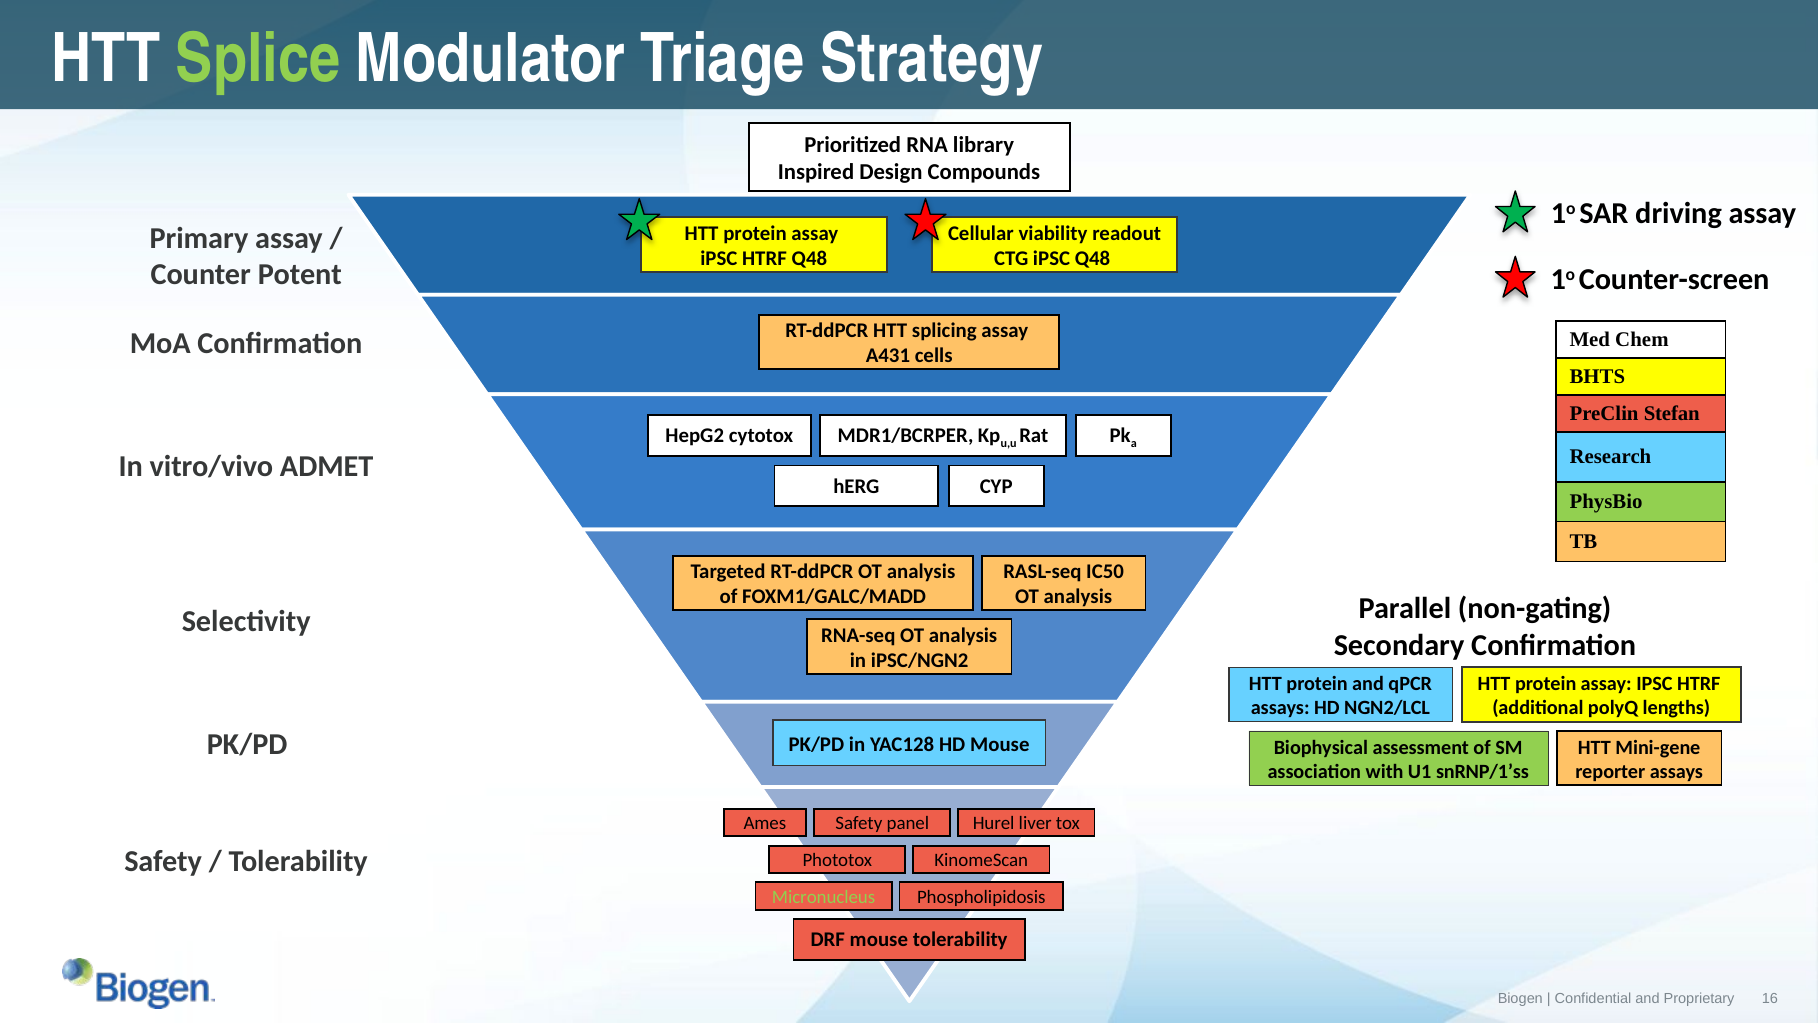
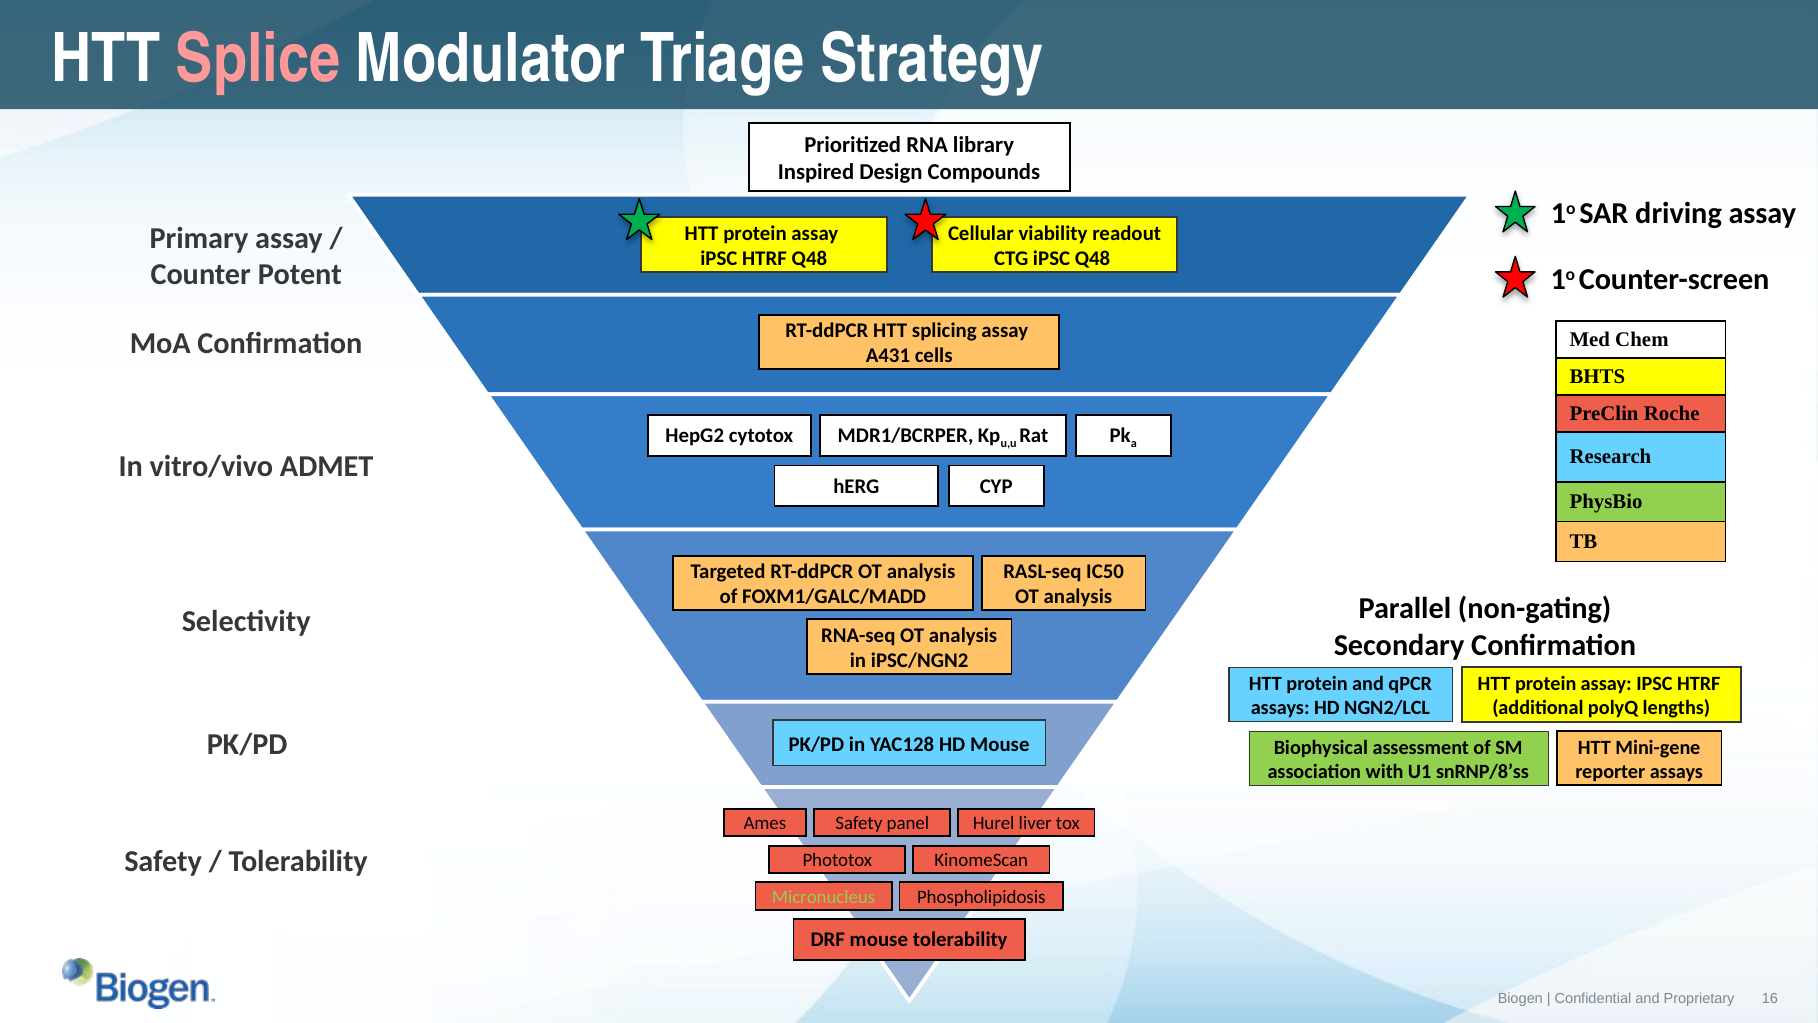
Splice colour: light green -> pink
Stefan: Stefan -> Roche
snRNP/1’ss: snRNP/1’ss -> snRNP/8’ss
